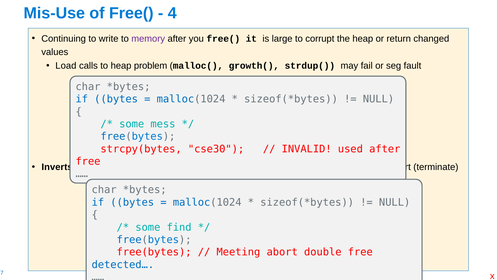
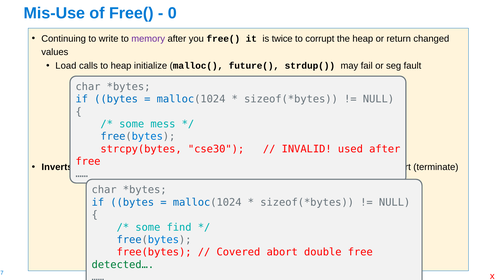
4: 4 -> 0
large: large -> twice
problem: problem -> initialize
growth(: growth( -> future(
Meeting: Meeting -> Covered
detected… colour: blue -> green
